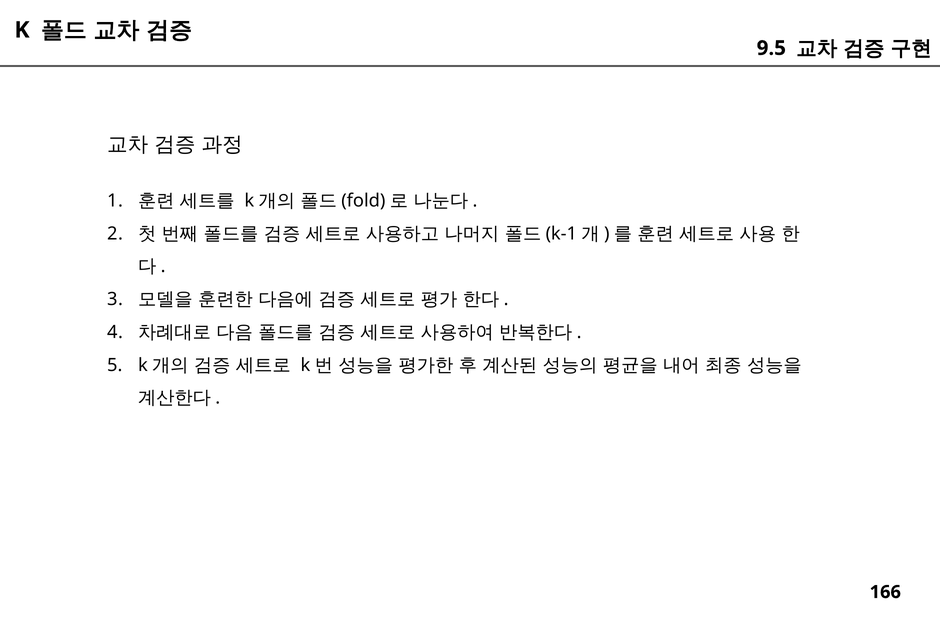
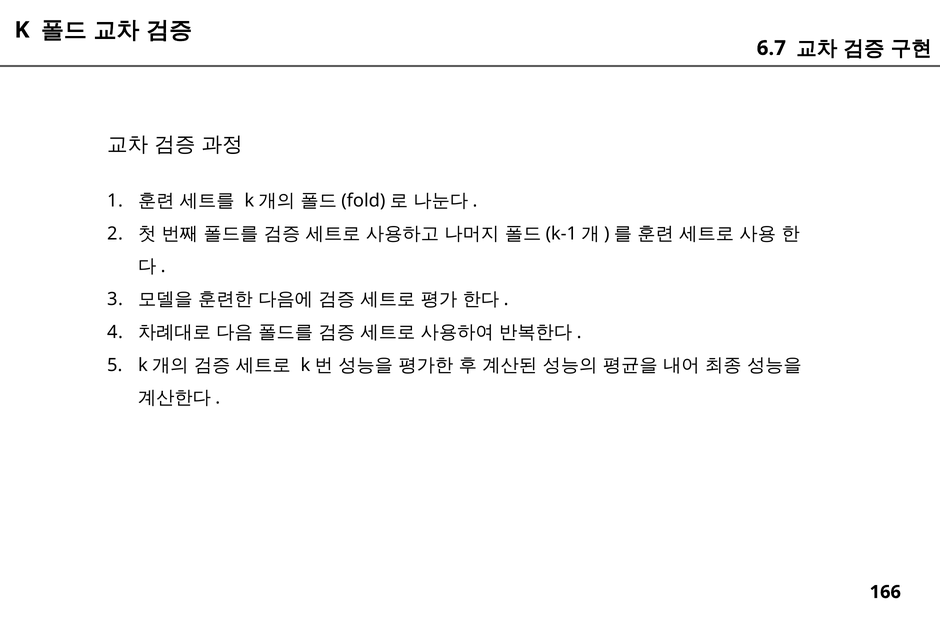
9.5: 9.5 -> 6.7
